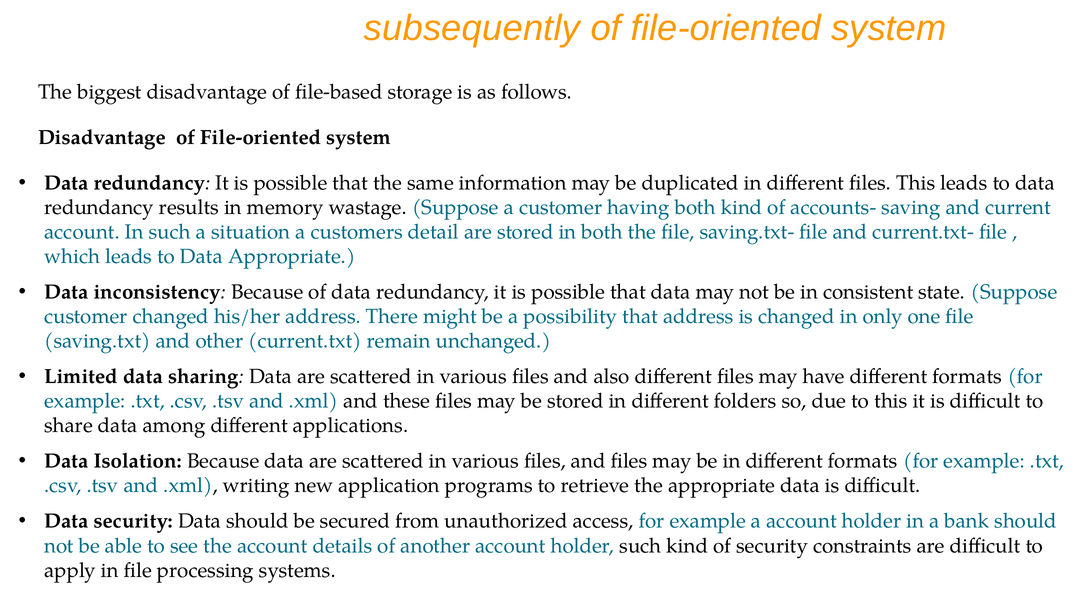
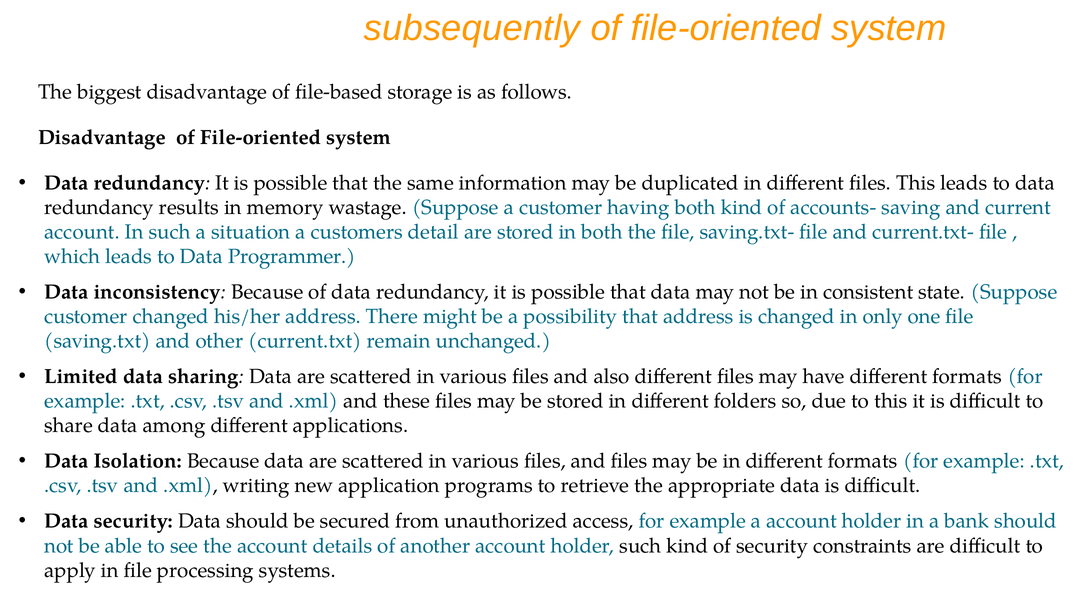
Data Appropriate: Appropriate -> Programmer
